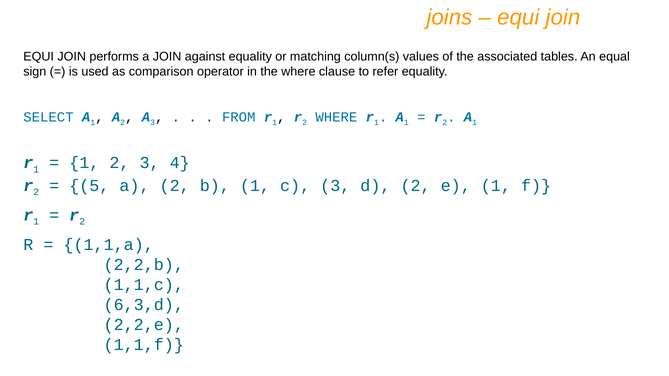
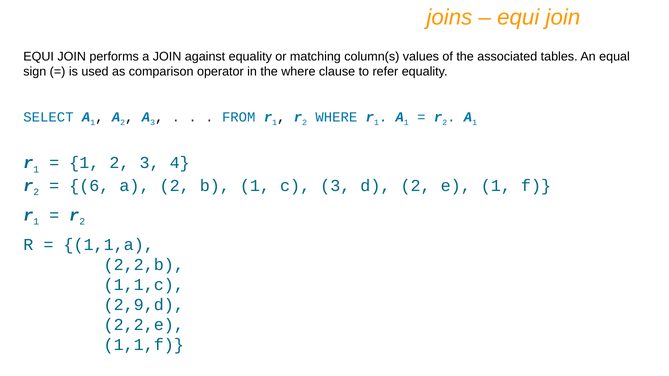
5: 5 -> 6
6,3,d: 6,3,d -> 2,9,d
